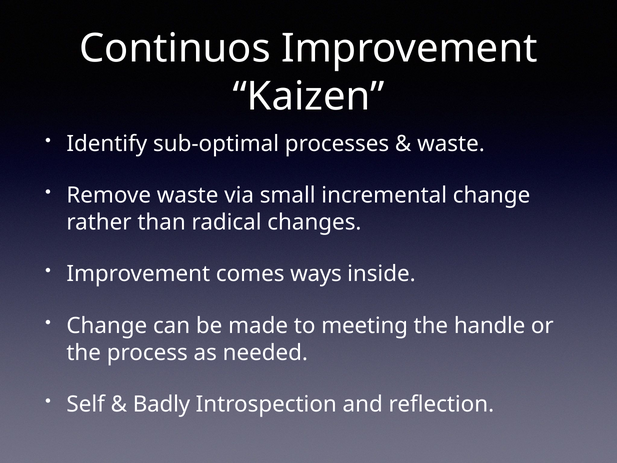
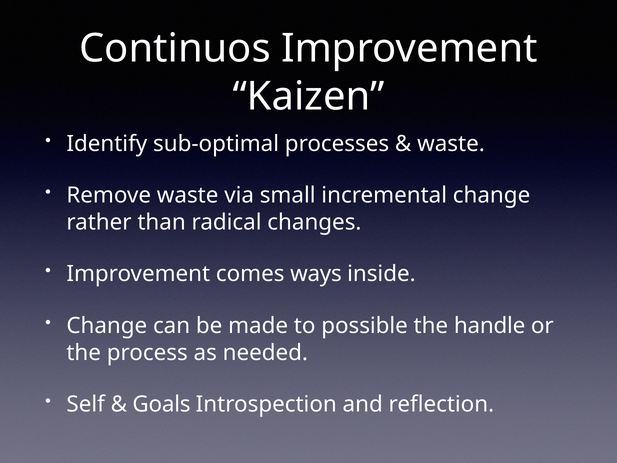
meeting: meeting -> possible
Badly: Badly -> Goals
